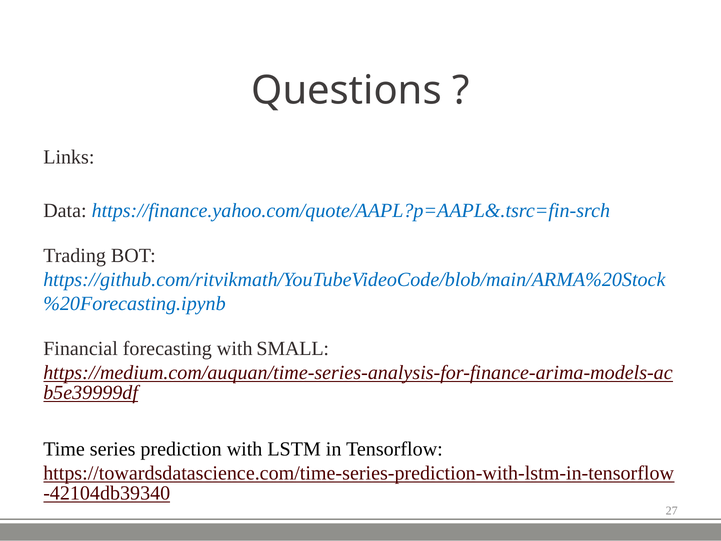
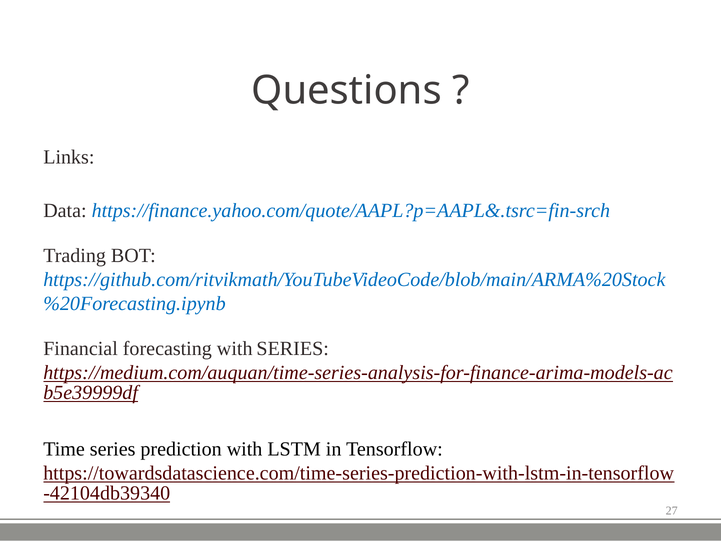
with SMALL: SMALL -> SERIES
